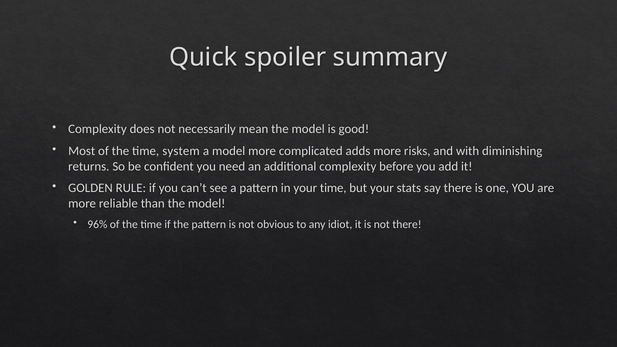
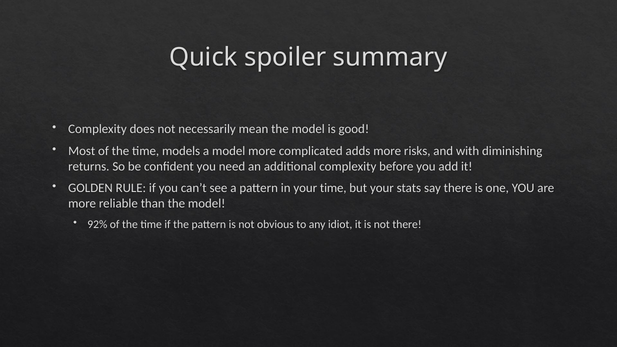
system: system -> models
96%: 96% -> 92%
